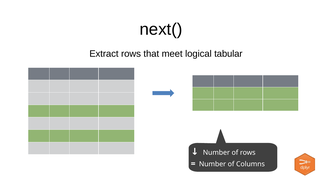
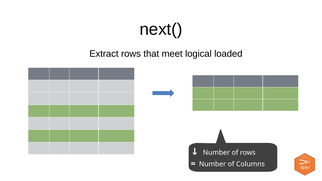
tabular: tabular -> loaded
